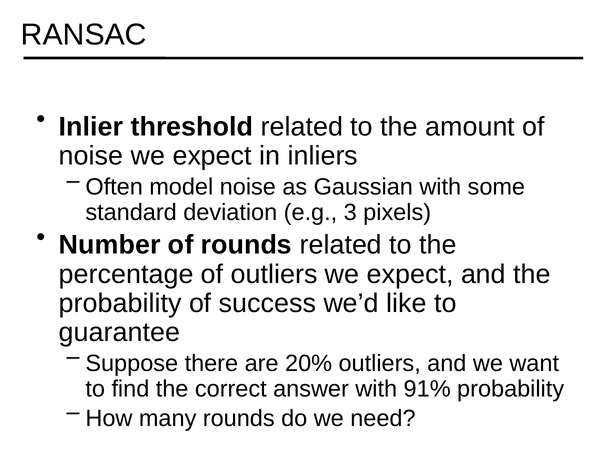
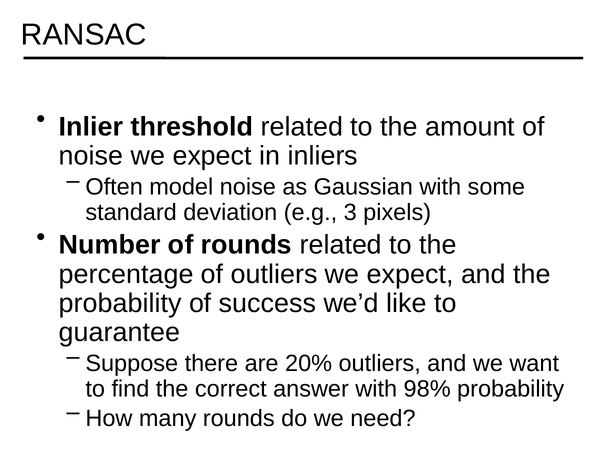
91%: 91% -> 98%
